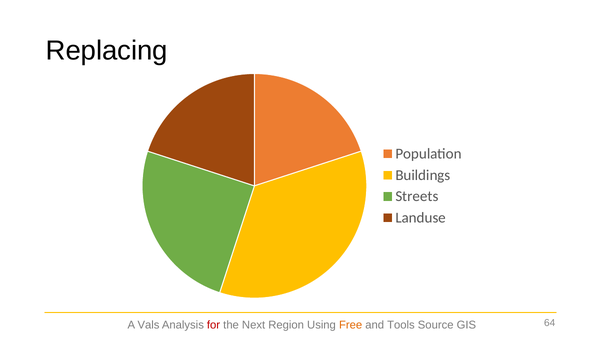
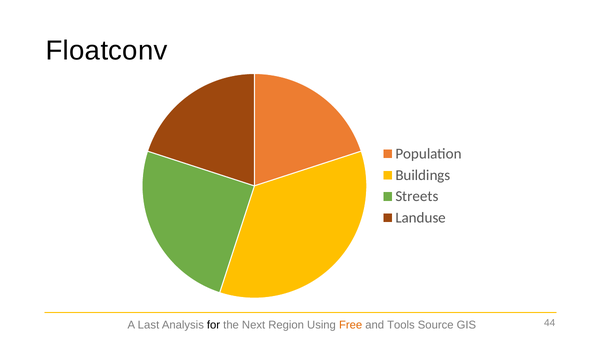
Replacing: Replacing -> Floatconv
Vals: Vals -> Last
for colour: red -> black
64: 64 -> 44
